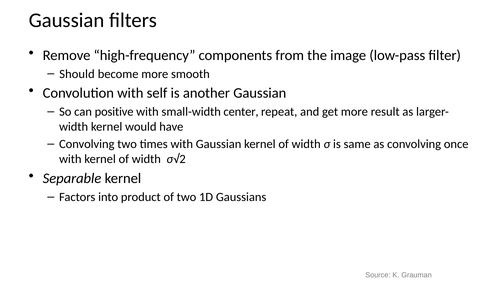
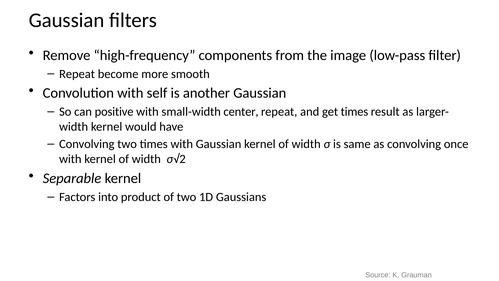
Should at (77, 74): Should -> Repeat
get more: more -> times
